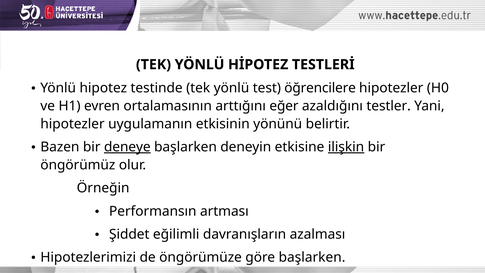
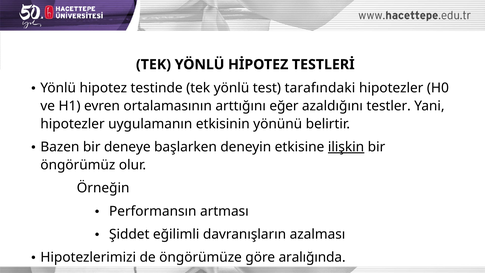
öğrencilere: öğrencilere -> tarafındaki
deneye underline: present -> none
göre başlarken: başlarken -> aralığında
